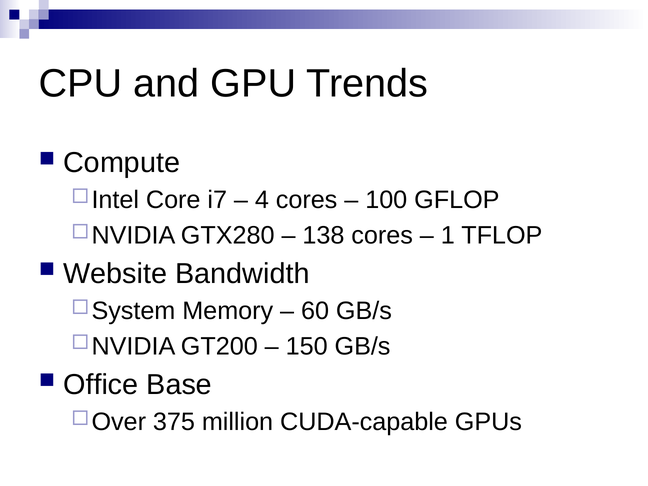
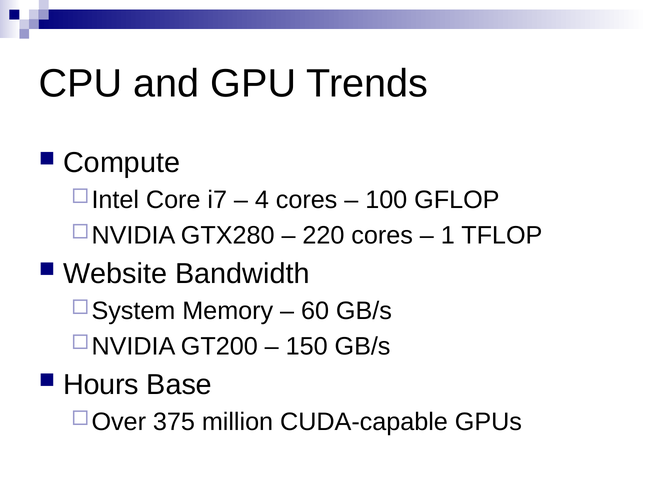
138: 138 -> 220
Office: Office -> Hours
